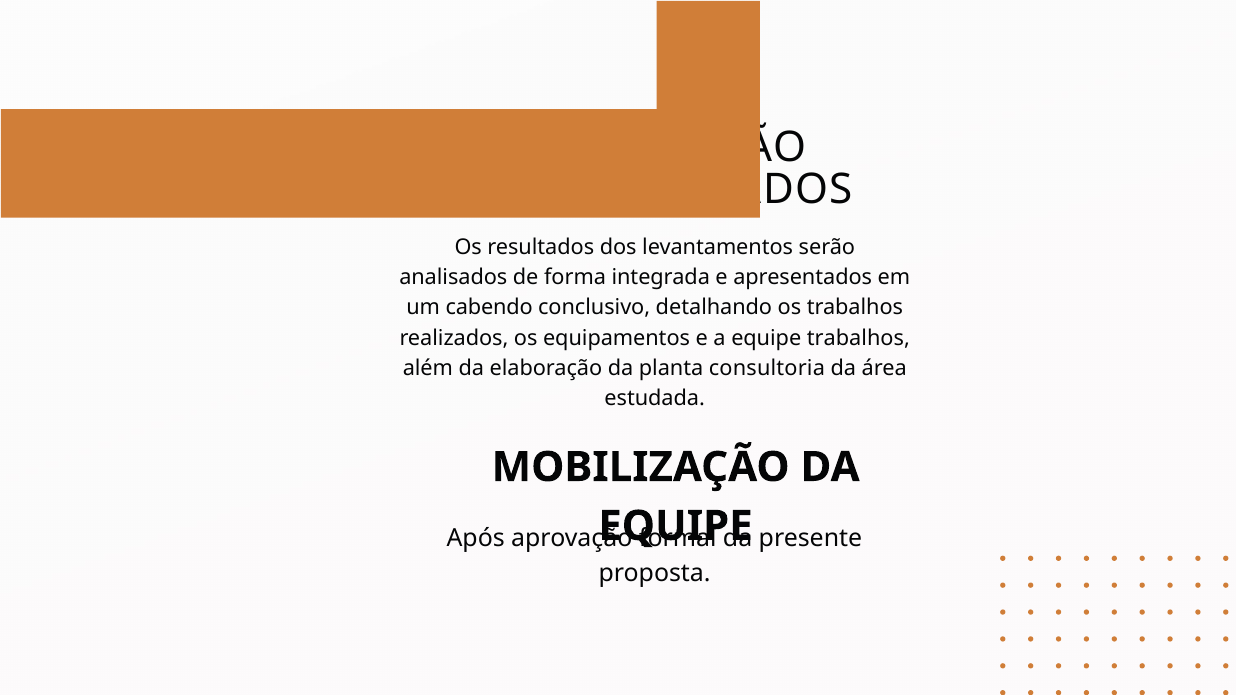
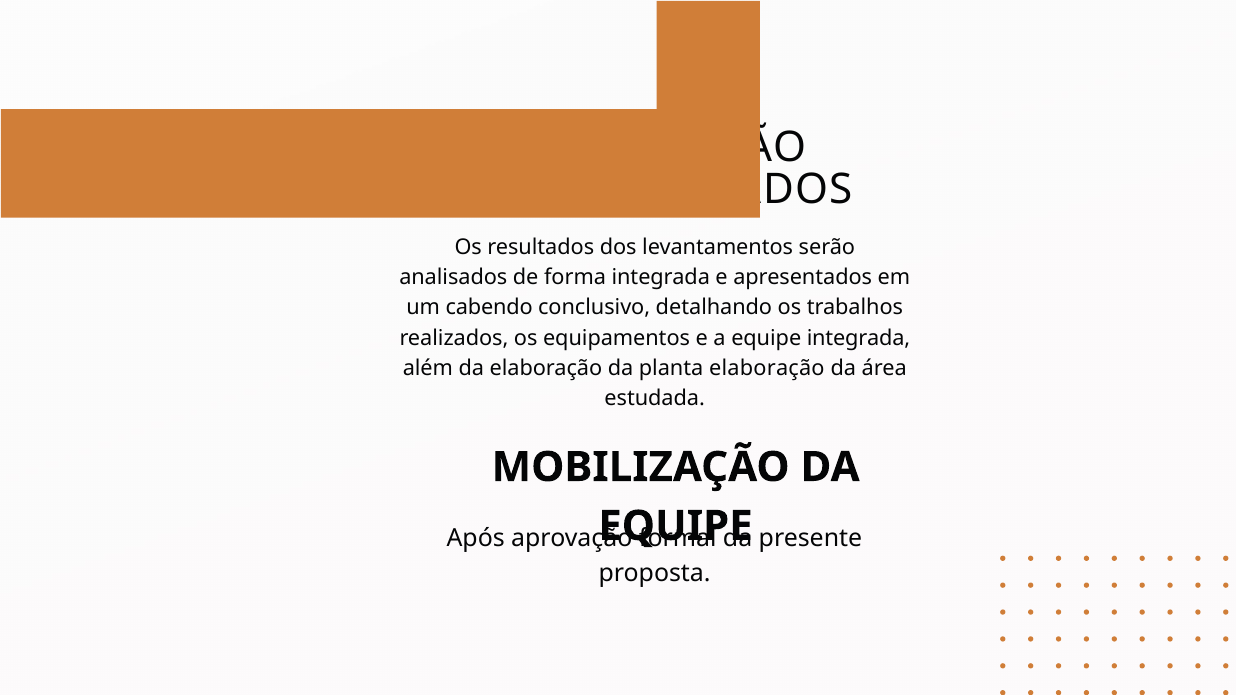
equipe trabalhos: trabalhos -> integrada
planta consultoria: consultoria -> elaboração
